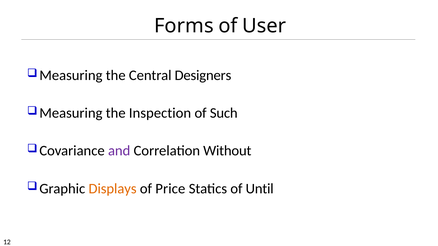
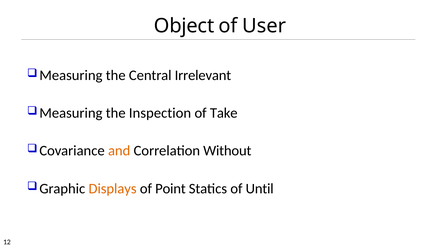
Forms: Forms -> Object
Designers: Designers -> Irrelevant
Such: Such -> Take
and colour: purple -> orange
Price: Price -> Point
